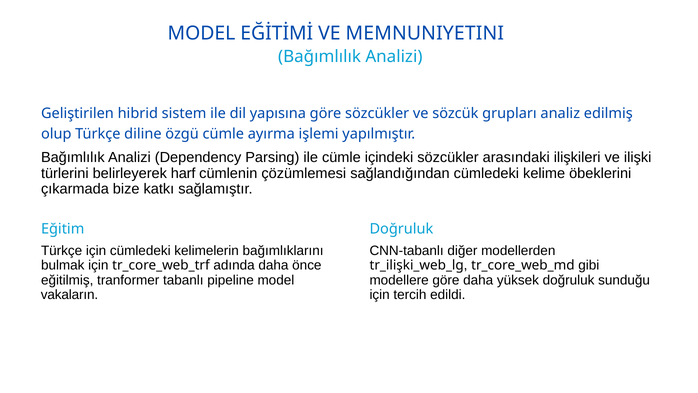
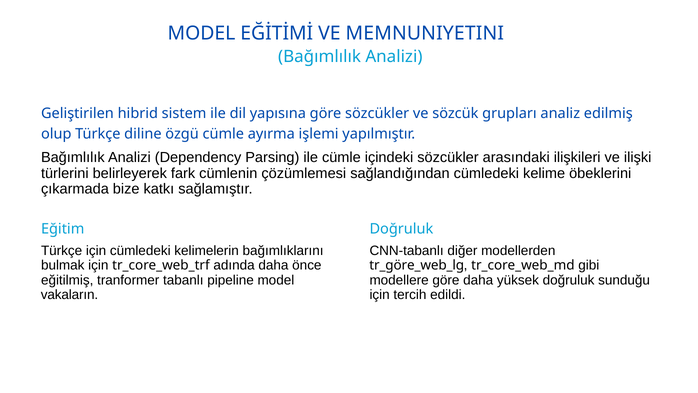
harf: harf -> fark
tr_ilişki_web_lg: tr_ilişki_web_lg -> tr_göre_web_lg
